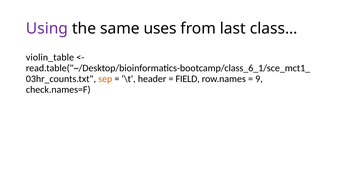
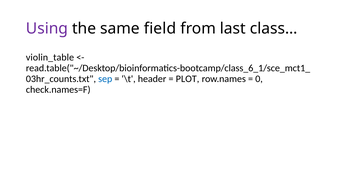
uses: uses -> field
sep colour: orange -> blue
FIELD: FIELD -> PLOT
9: 9 -> 0
